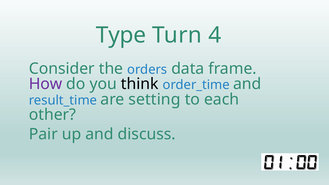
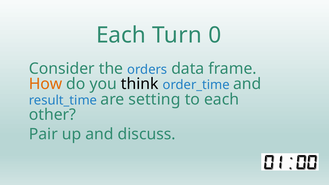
Type at (121, 35): Type -> Each
4: 4 -> 0
How colour: purple -> orange
